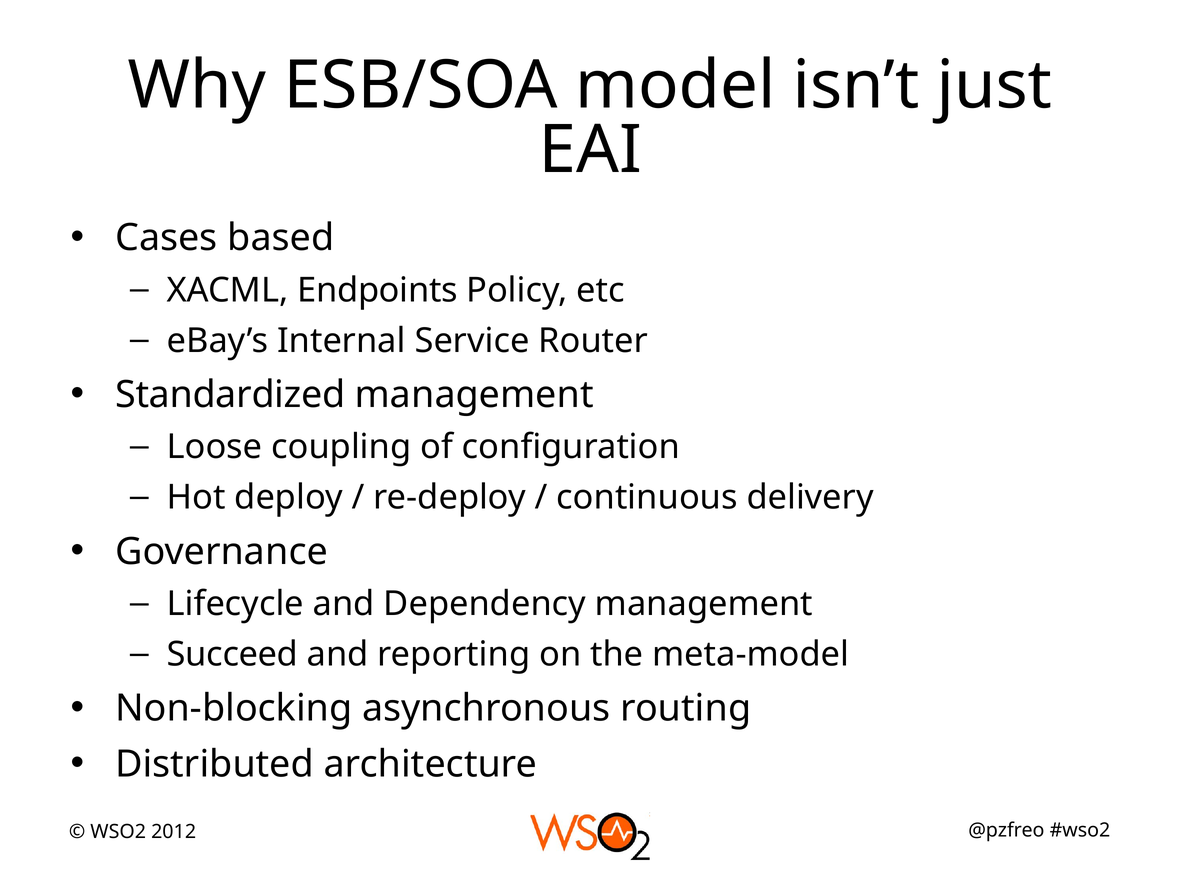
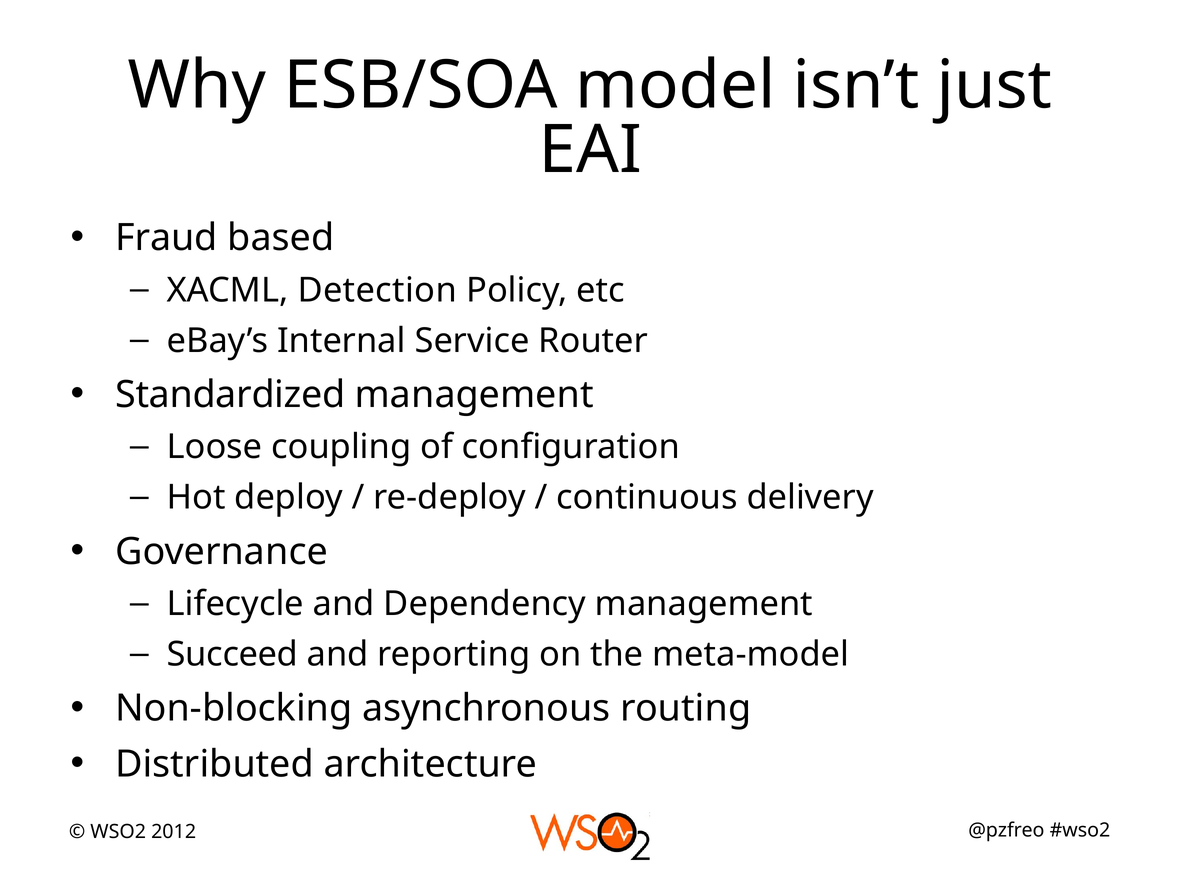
Cases: Cases -> Fraud
Endpoints: Endpoints -> Detection
